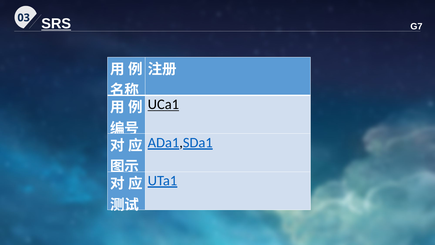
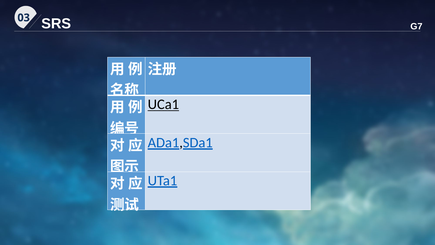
SRS underline: present -> none
